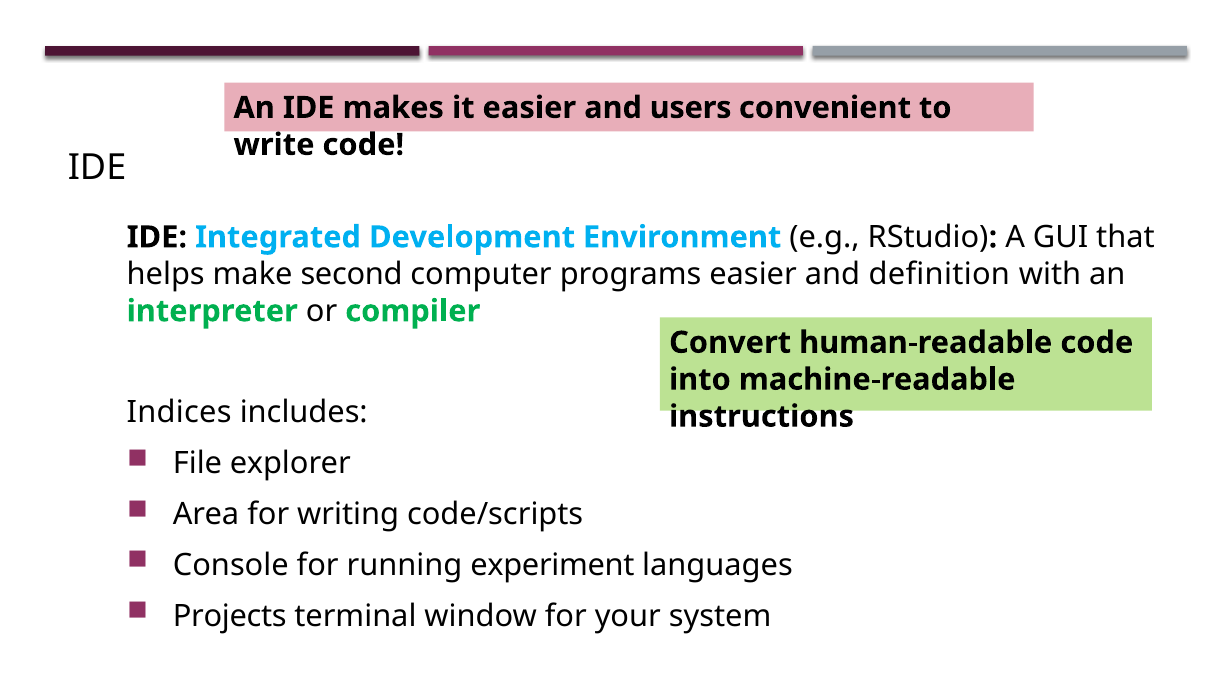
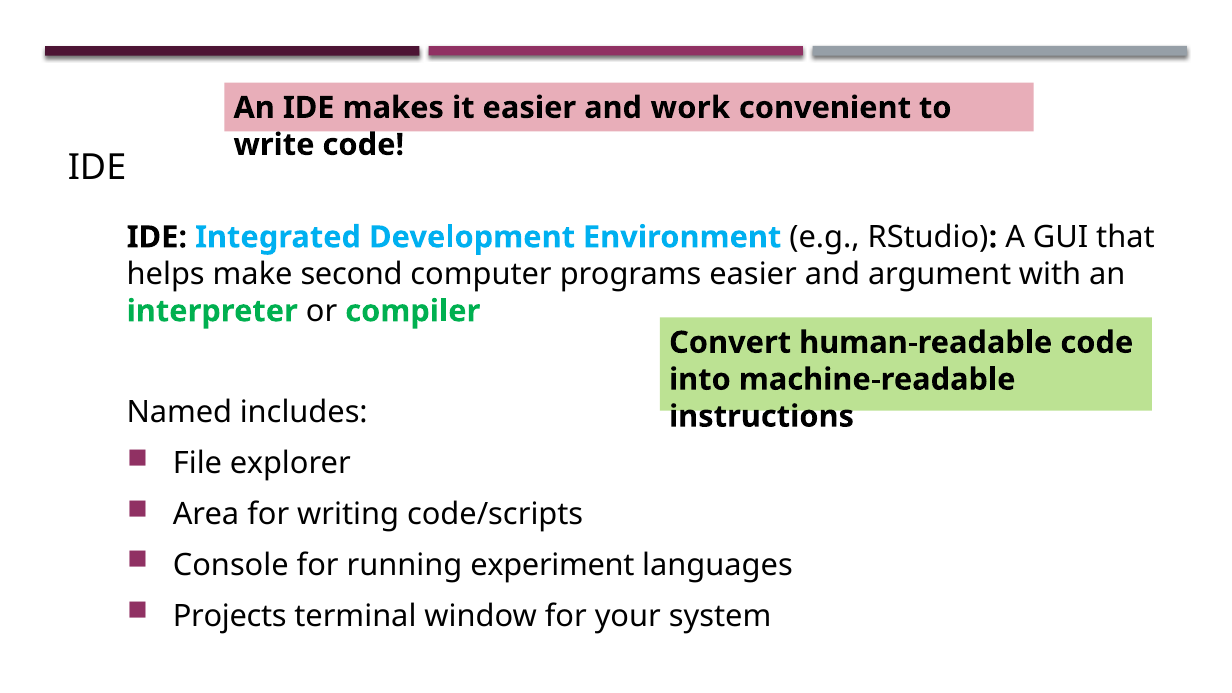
users: users -> work
definition: definition -> argument
Indices: Indices -> Named
